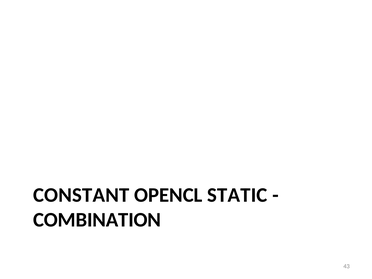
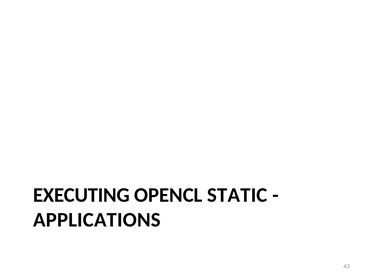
CONSTANT: CONSTANT -> EXECUTING
COMBINATION: COMBINATION -> APPLICATIONS
